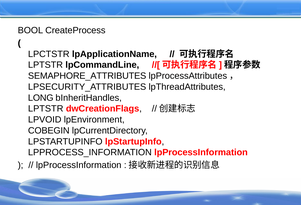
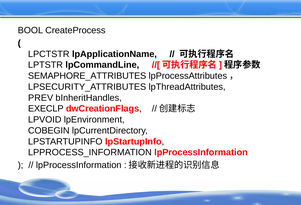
LONG: LONG -> PREV
LPTSTR at (46, 109): LPTSTR -> EXECLP
